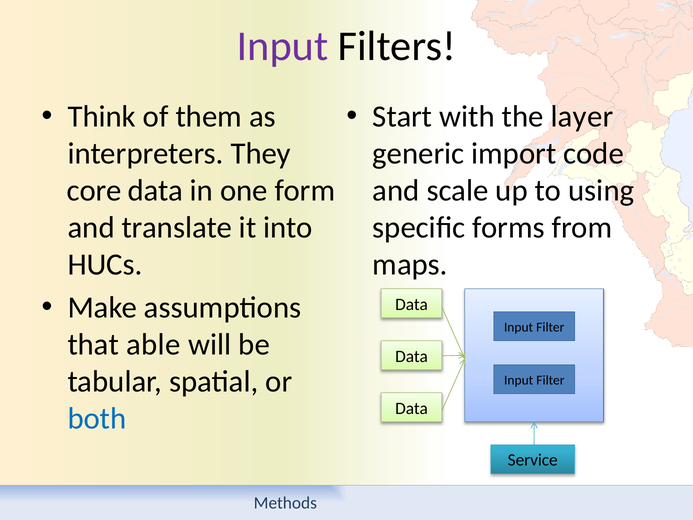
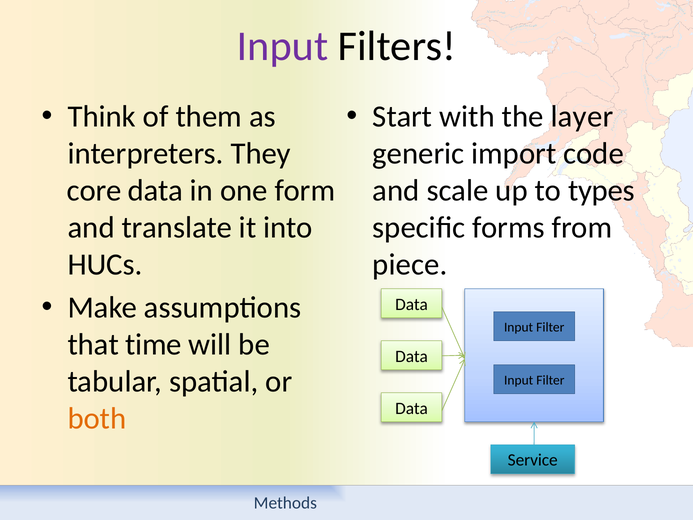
using: using -> types
maps: maps -> piece
able: able -> time
both colour: blue -> orange
